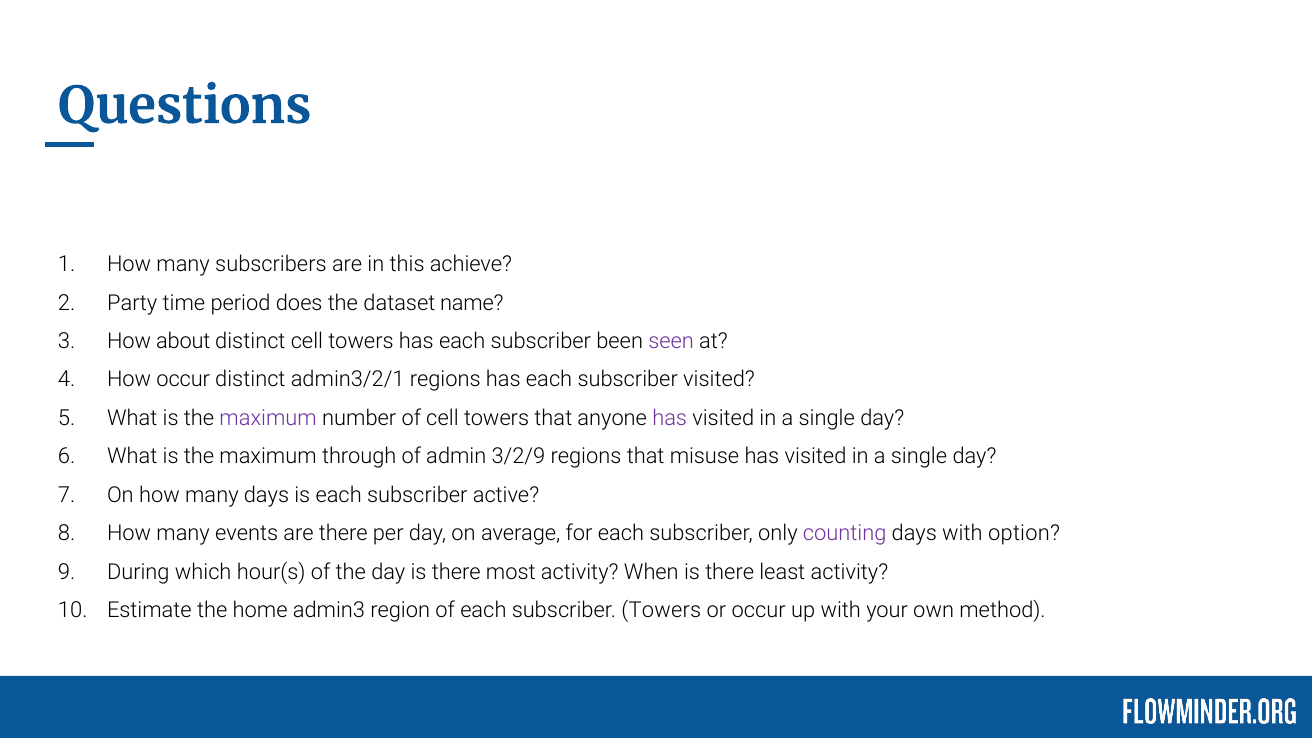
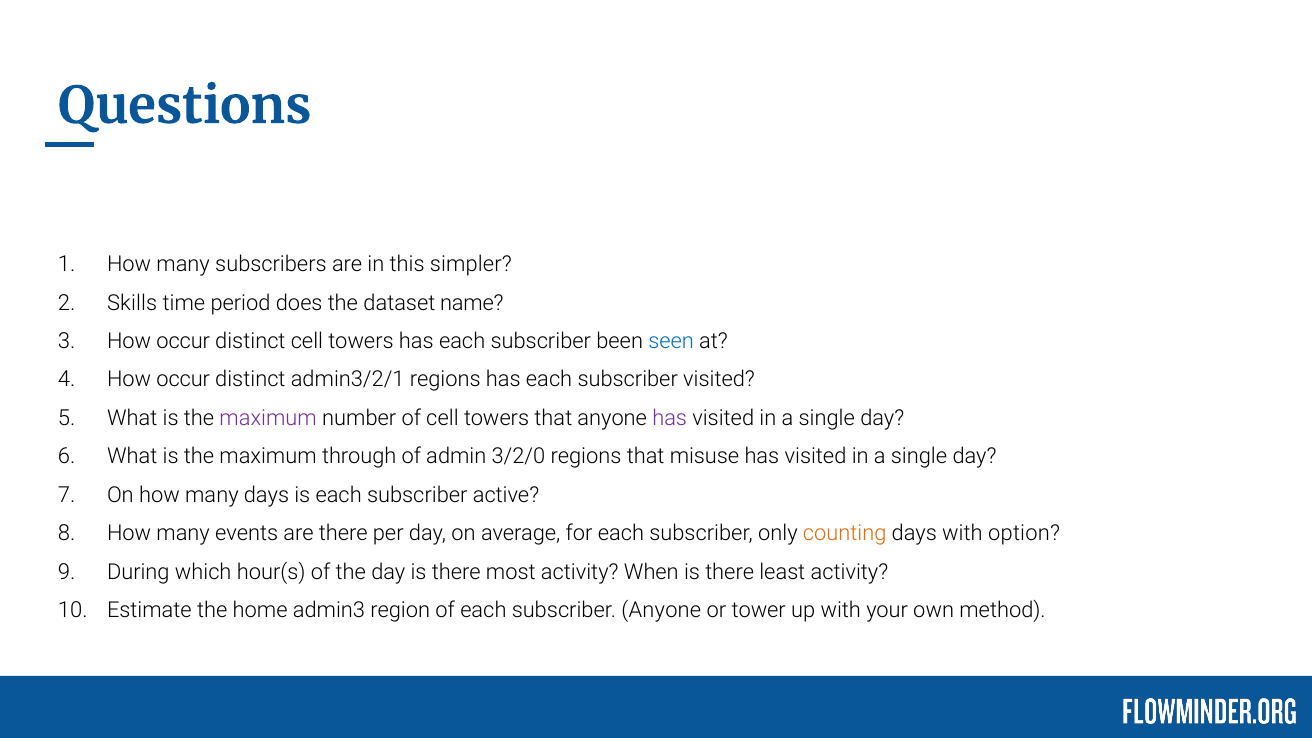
achieve: achieve -> simpler
Party: Party -> Skills
about at (183, 341): about -> occur
seen colour: purple -> blue
3/2/9: 3/2/9 -> 3/2/0
counting colour: purple -> orange
subscriber Towers: Towers -> Anyone
or occur: occur -> tower
